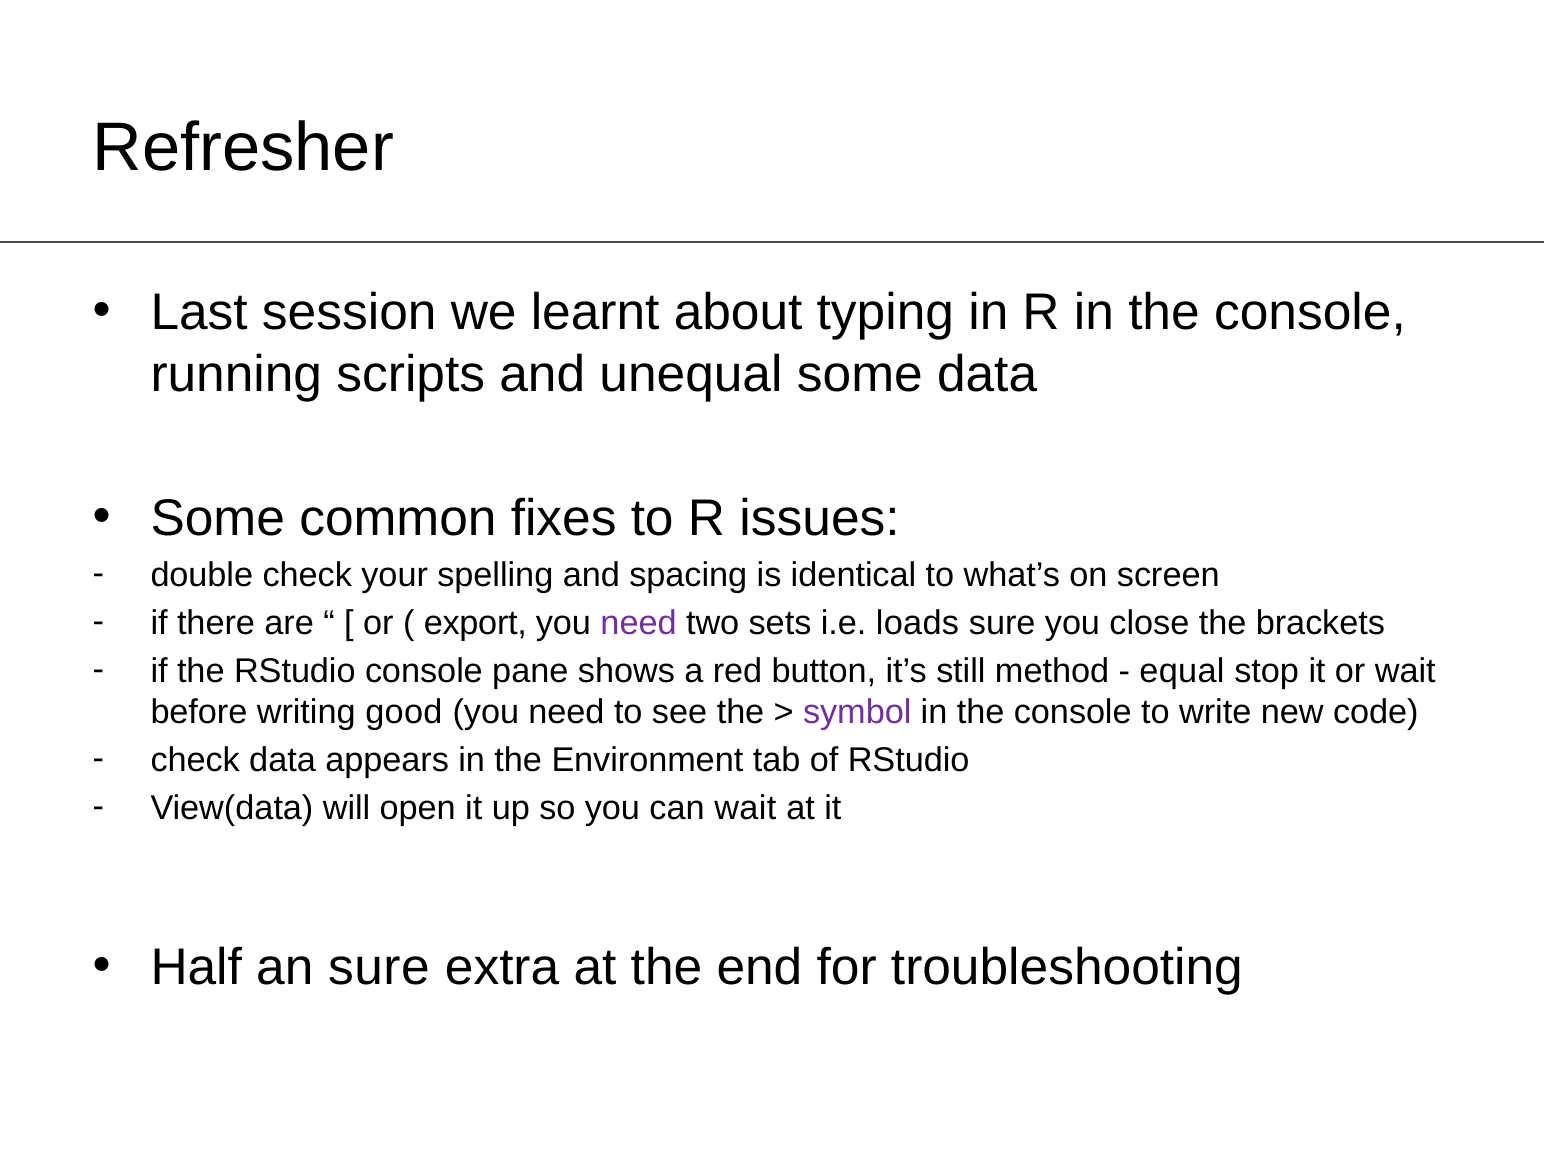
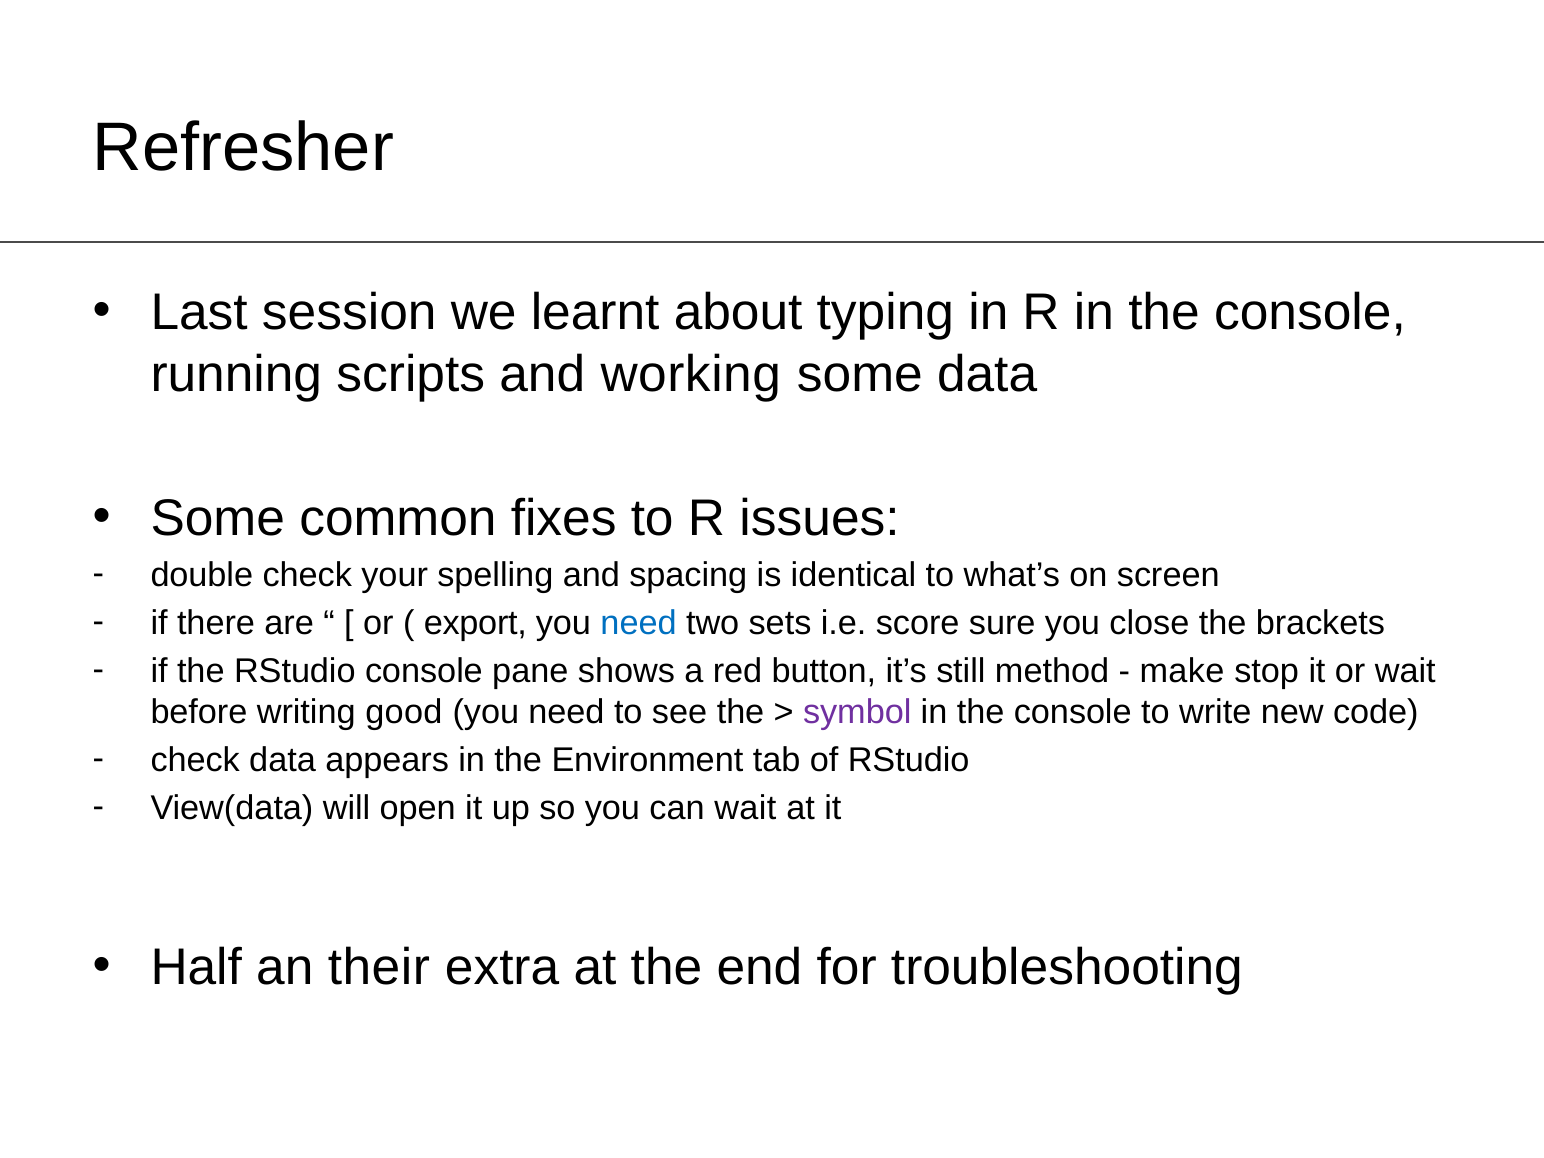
unequal: unequal -> working
need at (639, 623) colour: purple -> blue
loads: loads -> score
equal: equal -> make
an sure: sure -> their
